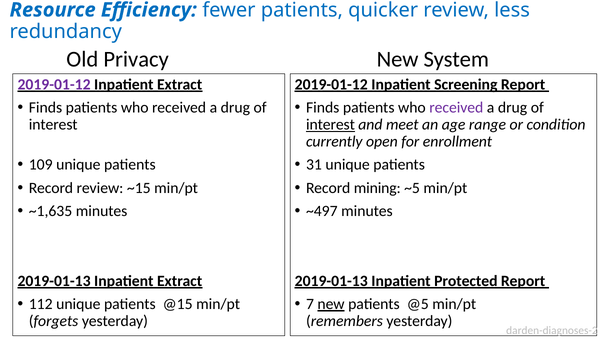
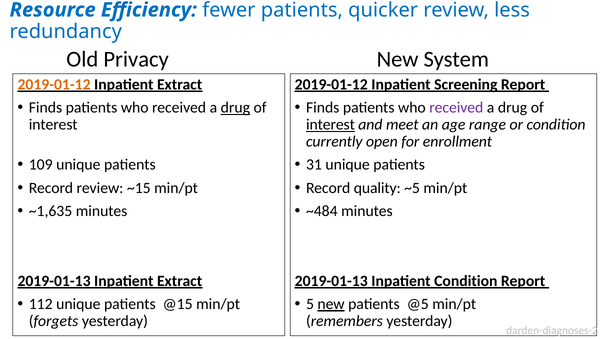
2019-01-12 at (54, 84) colour: purple -> orange
drug at (235, 108) underline: none -> present
mining: mining -> quality
~497: ~497 -> ~484
Inpatient Protected: Protected -> Condition
7: 7 -> 5
